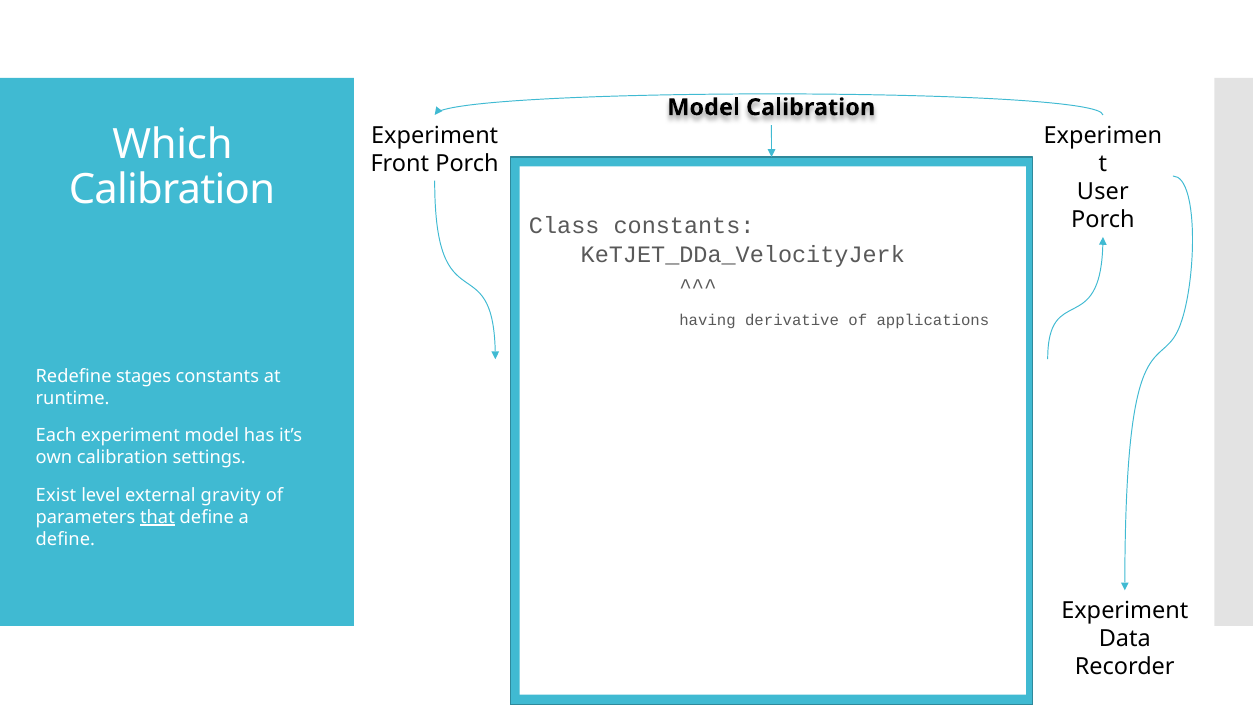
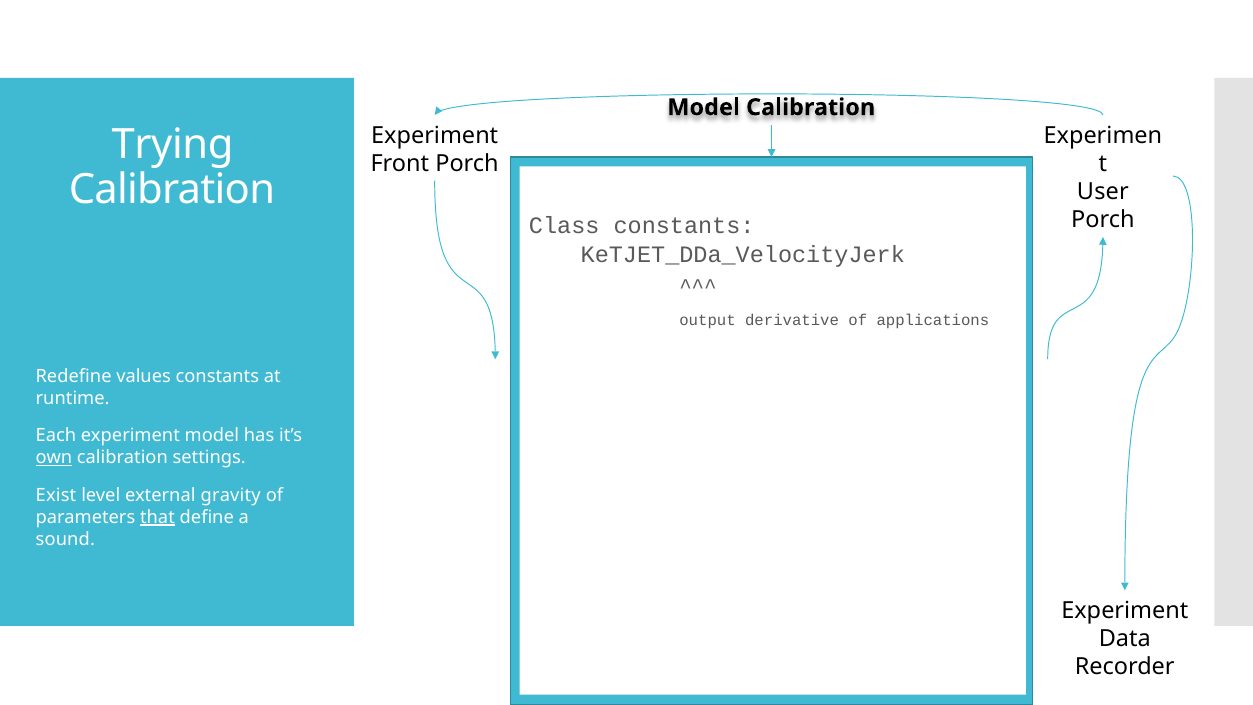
Which: Which -> Trying
having: having -> output
stages: stages -> values
own underline: none -> present
define at (65, 539): define -> sound
